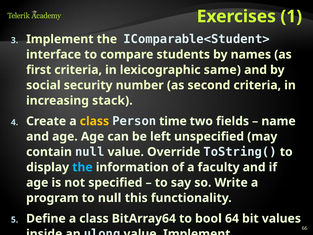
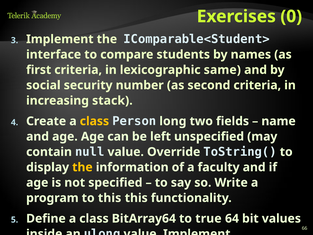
1: 1 -> 0
time: time -> long
the at (82, 167) colour: light blue -> yellow
to null: null -> this
bool: bool -> true
